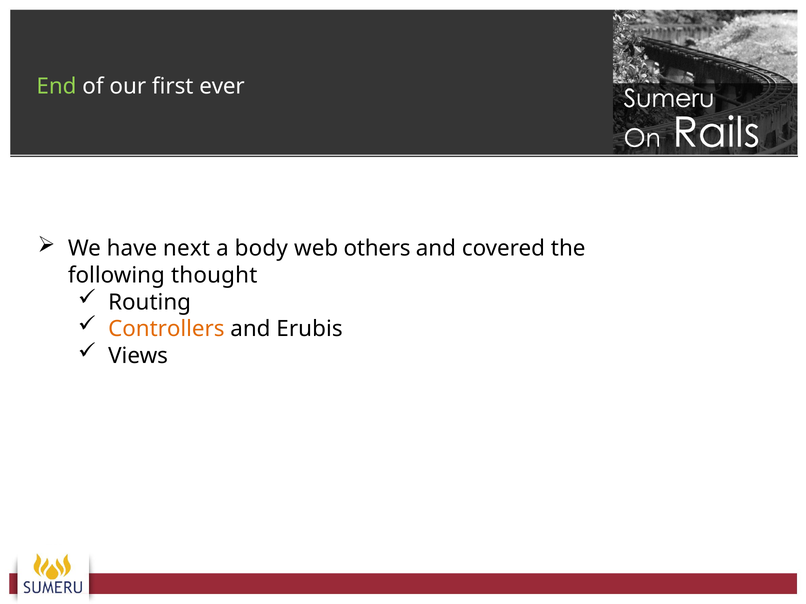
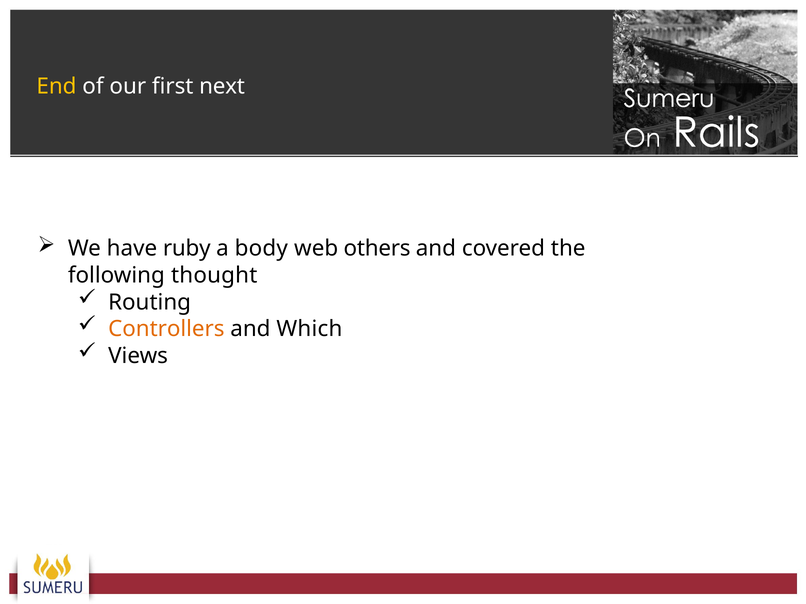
End colour: light green -> yellow
ever: ever -> next
next: next -> ruby
Erubis: Erubis -> Which
